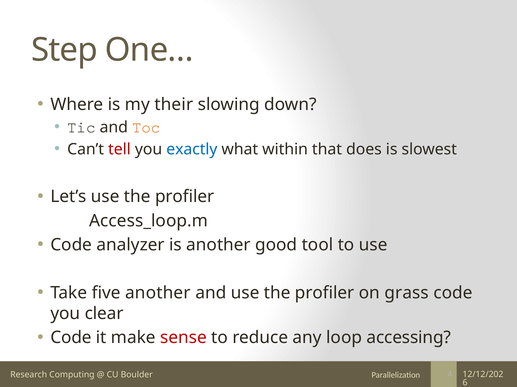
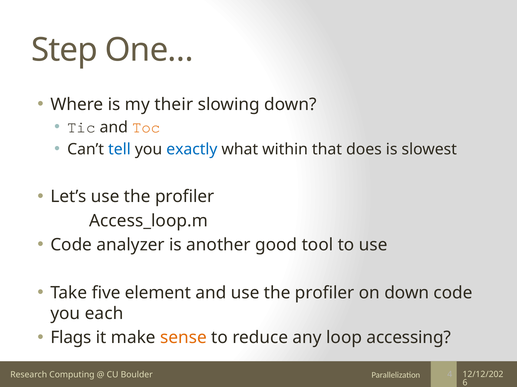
tell colour: red -> blue
five another: another -> element
on grass: grass -> down
clear: clear -> each
Code at (71, 338): Code -> Flags
sense colour: red -> orange
